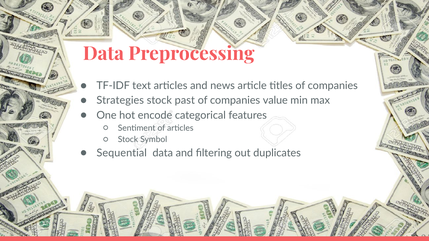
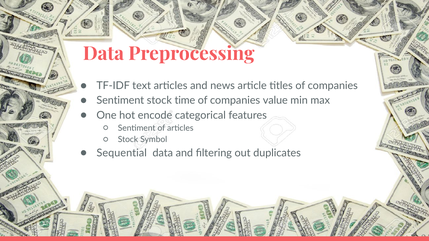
Strategies at (120, 101): Strategies -> Sentiment
past: past -> time
